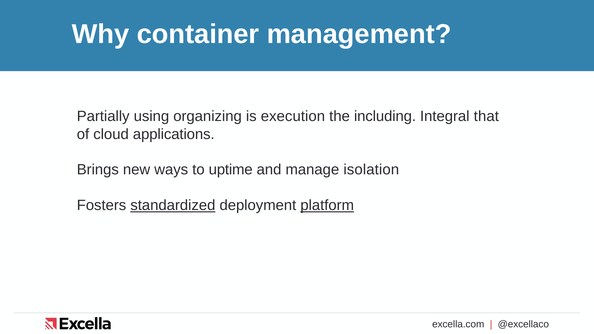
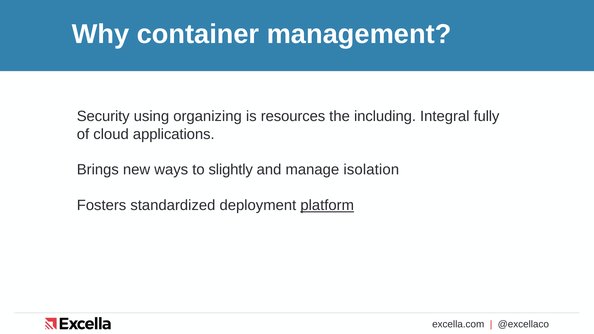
Partially: Partially -> Security
execution: execution -> resources
that: that -> fully
uptime: uptime -> slightly
standardized underline: present -> none
